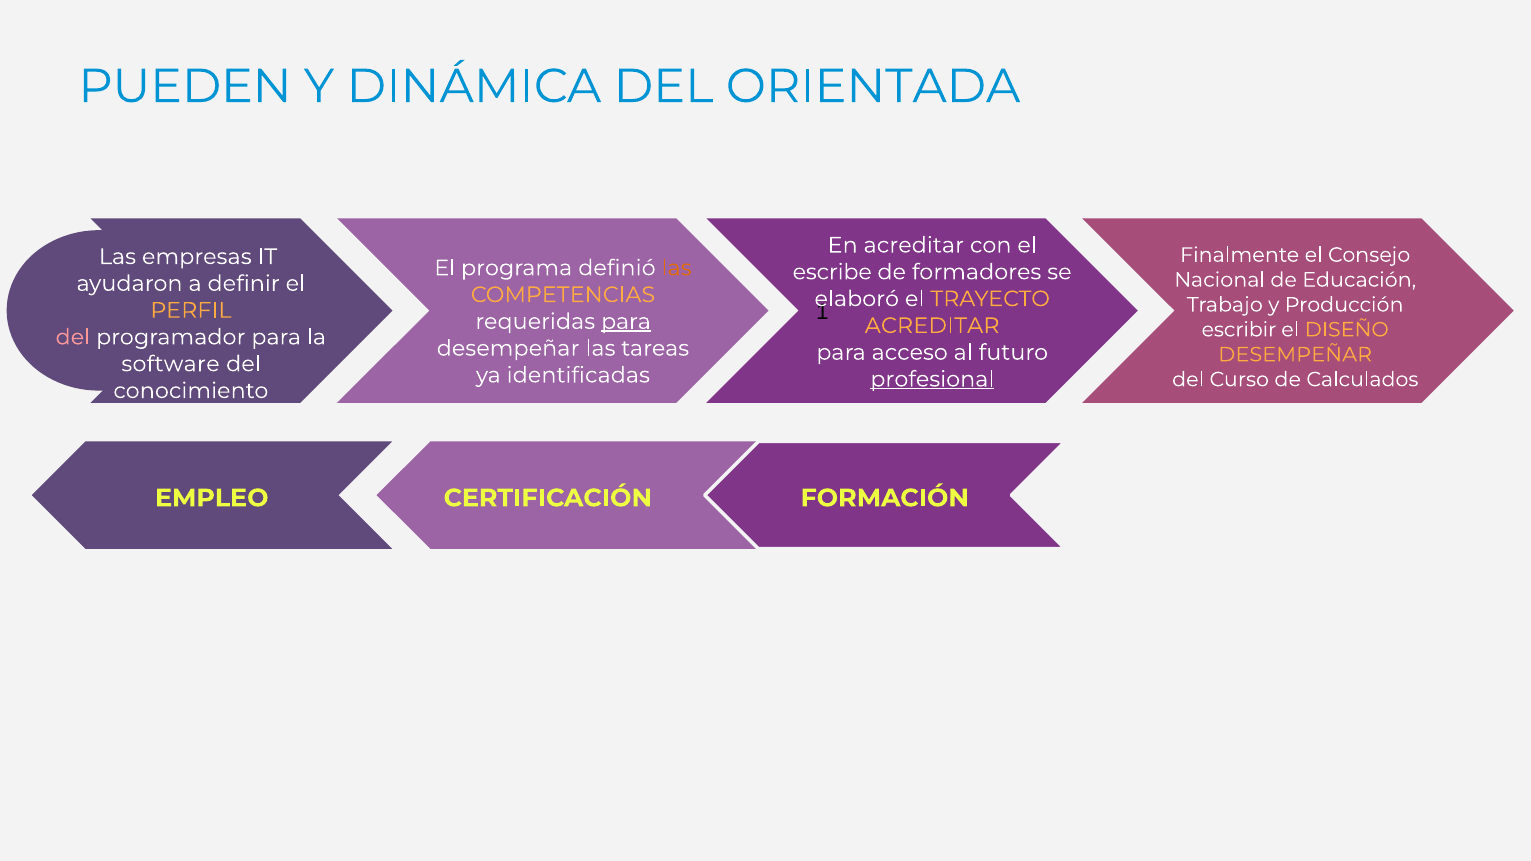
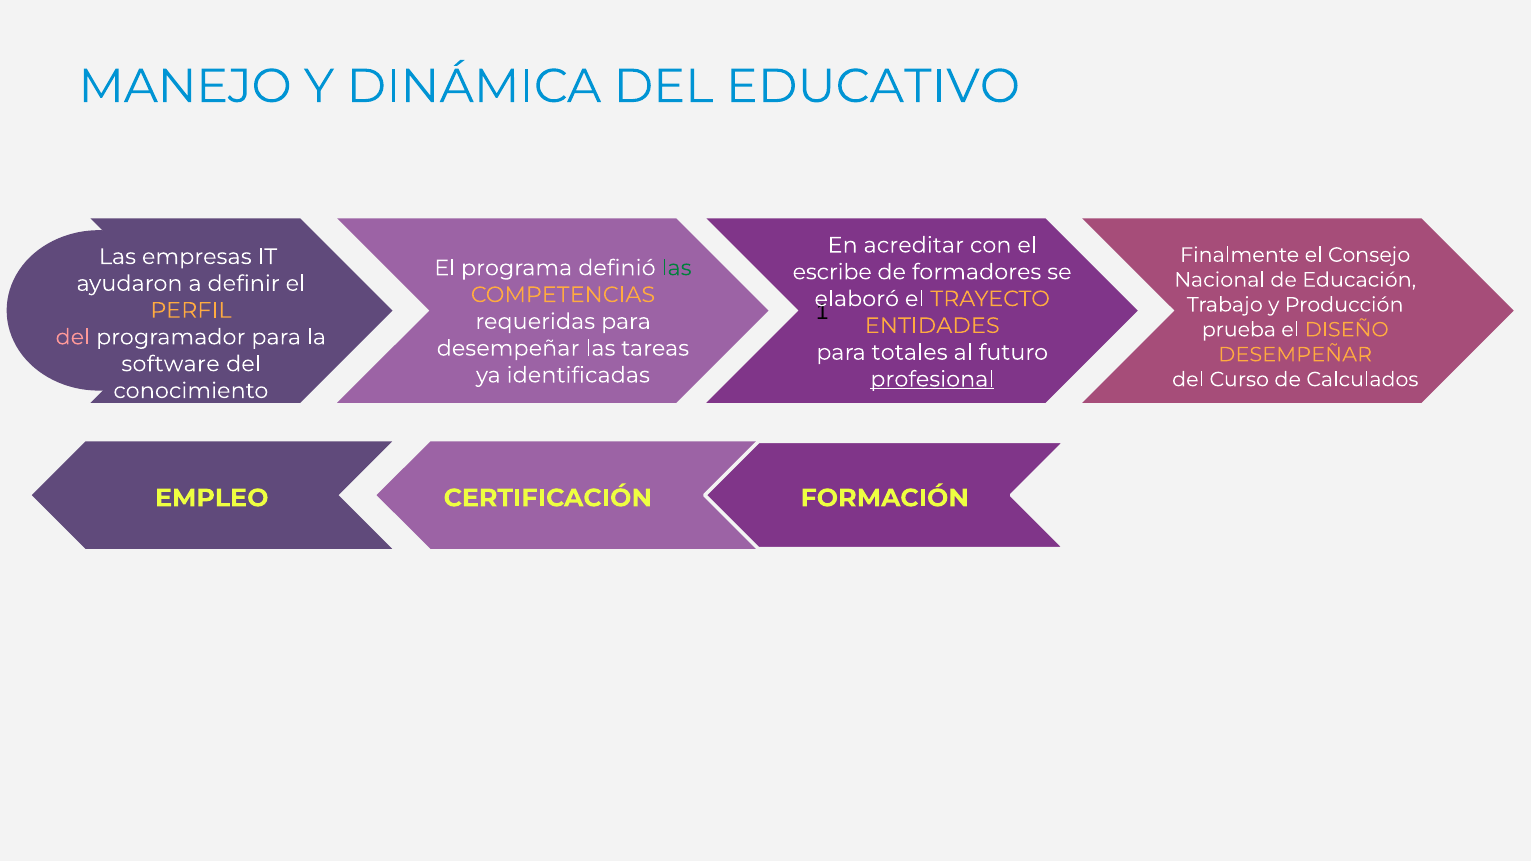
PUEDEN: PUEDEN -> MANEJO
ORIENTADA: ORIENTADA -> EDUCATIVO
las at (677, 268) colour: orange -> green
para at (626, 322) underline: present -> none
ACREDITAR at (932, 326): ACREDITAR -> ENTIDADES
escribir: escribir -> prueba
acceso: acceso -> totales
